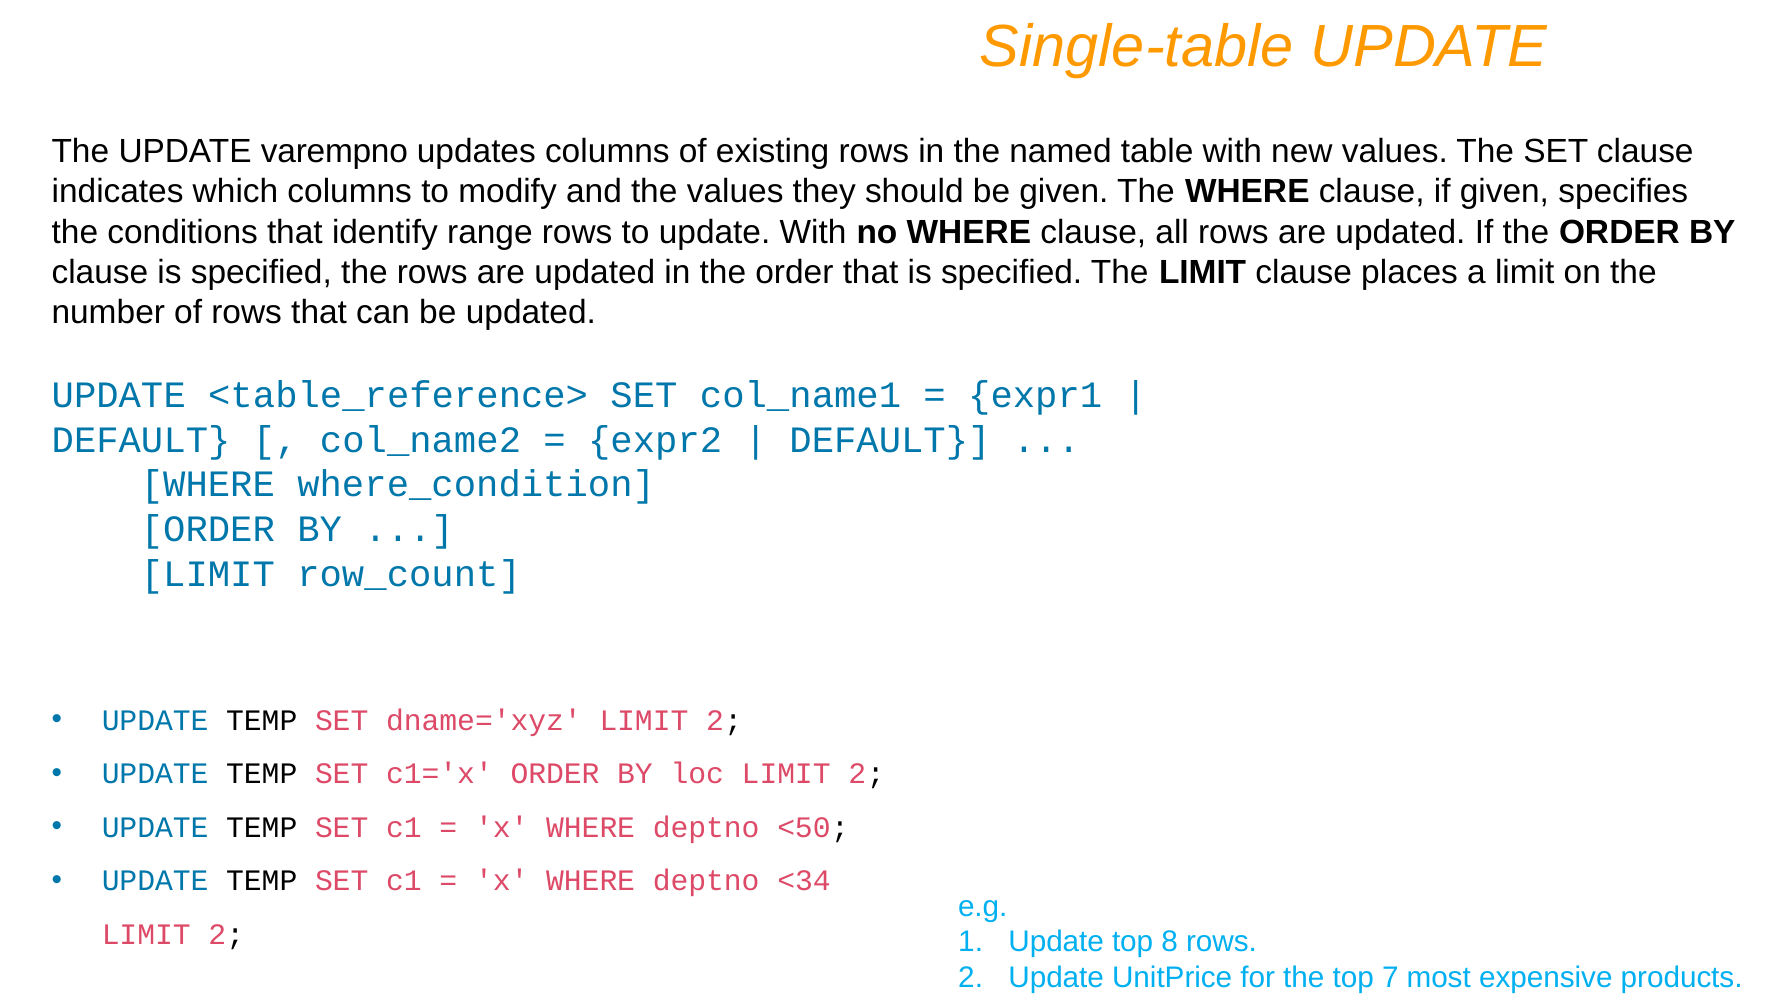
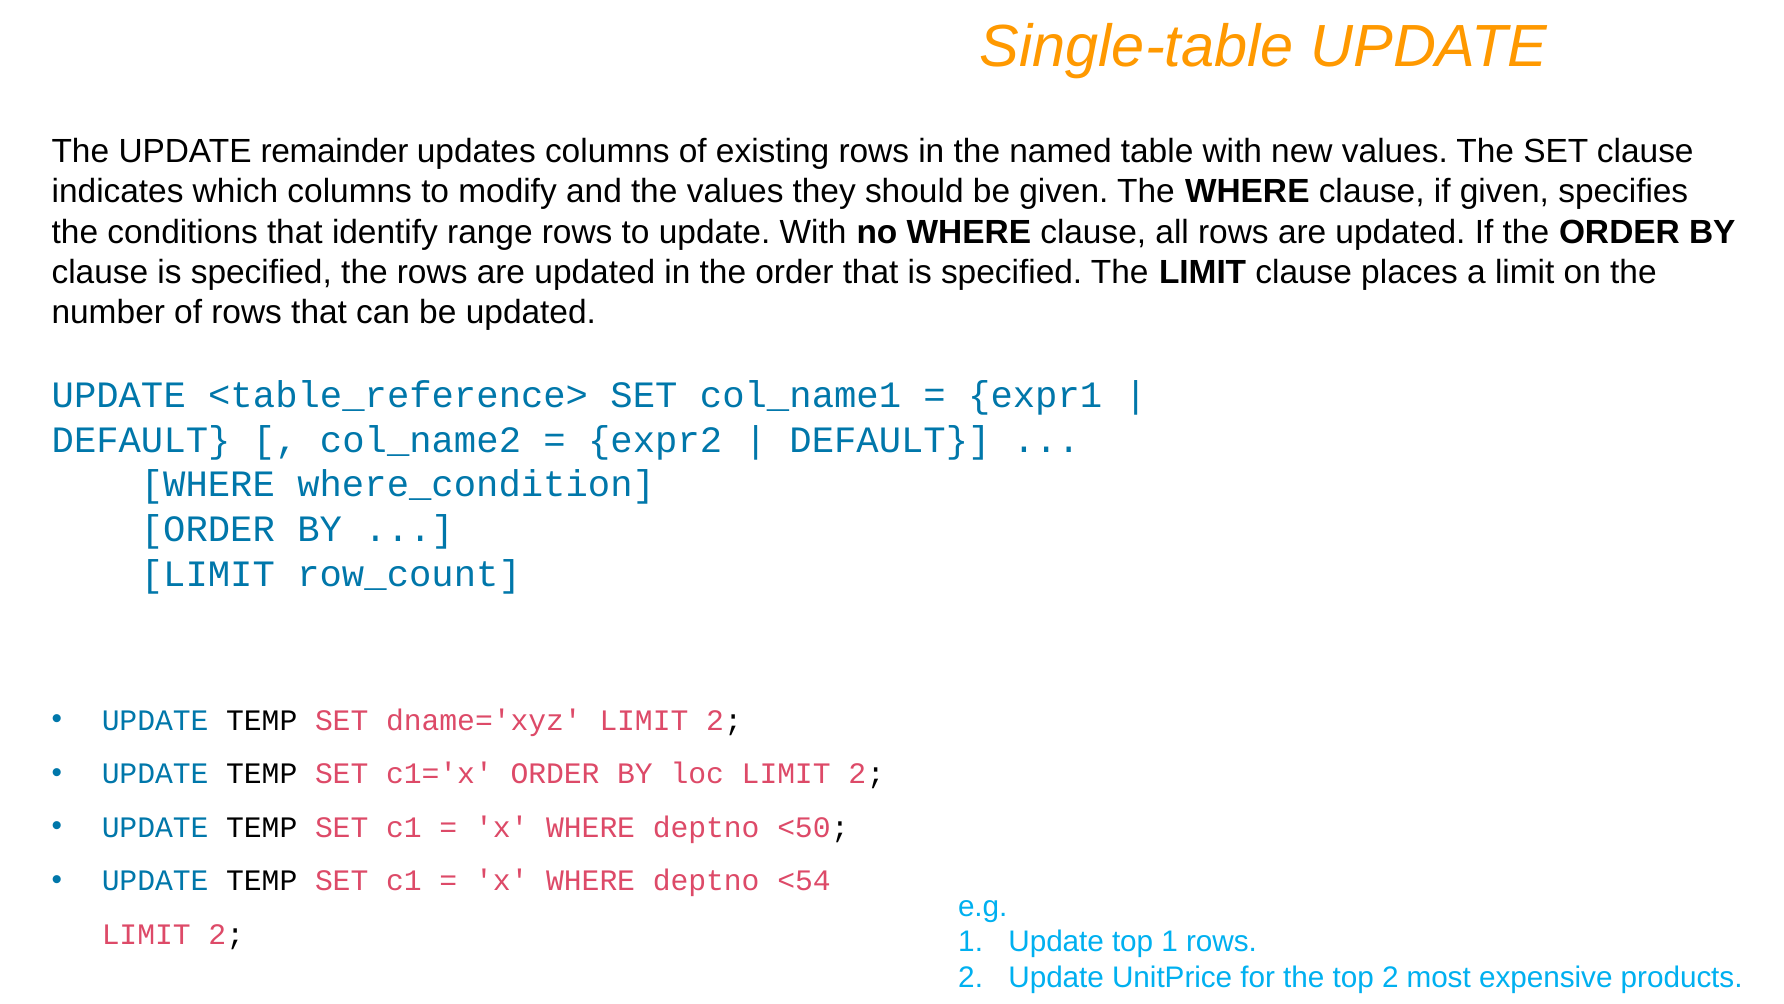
varempno: varempno -> remainder
<34: <34 -> <54
top 8: 8 -> 1
top 7: 7 -> 2
